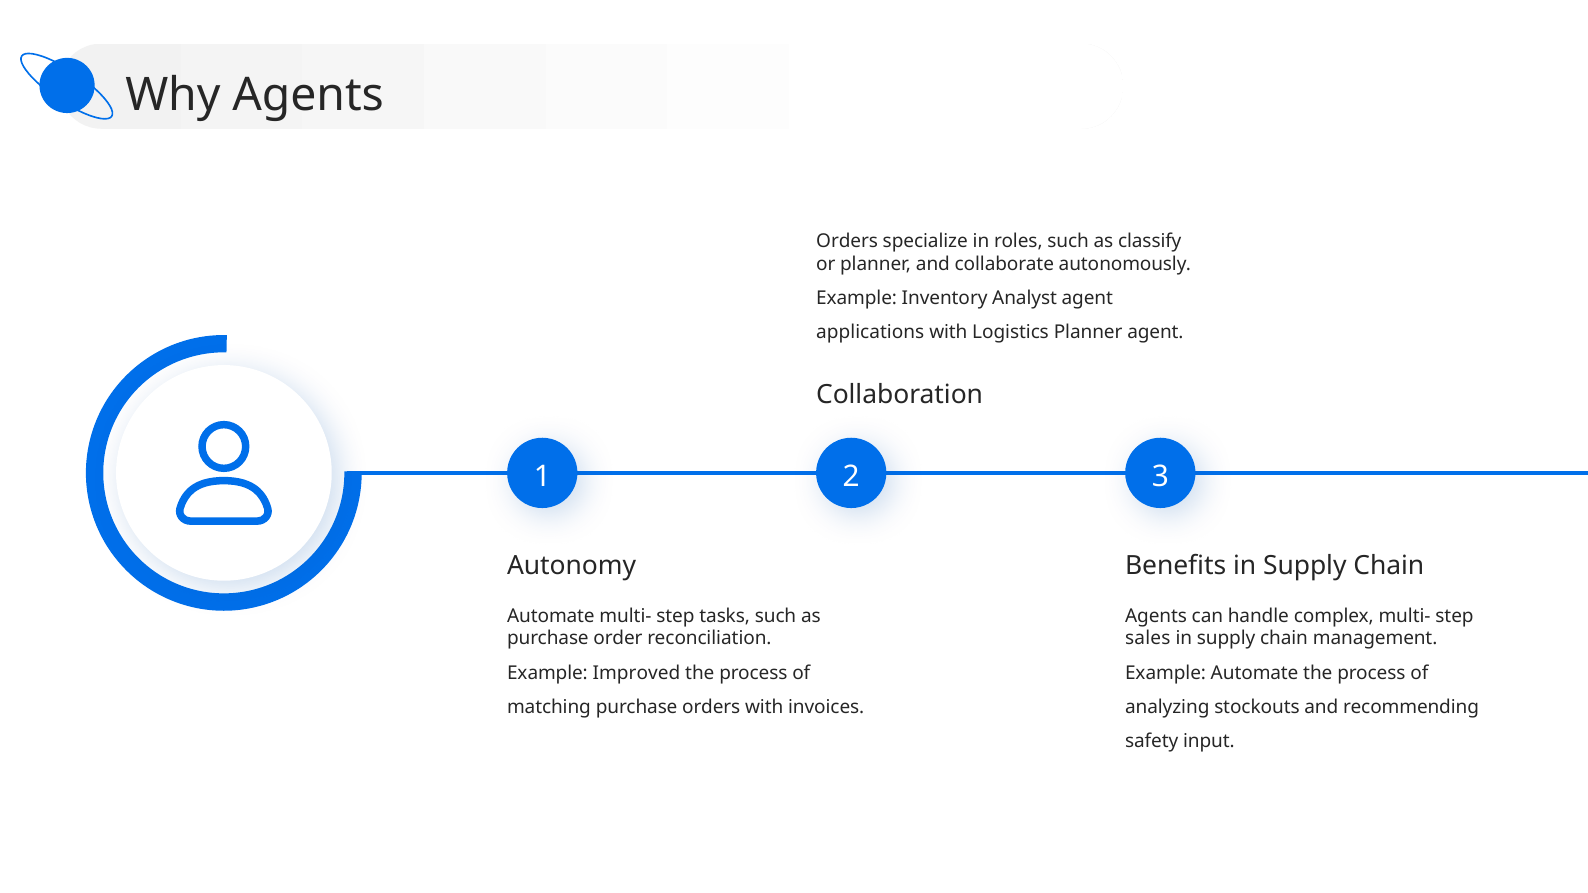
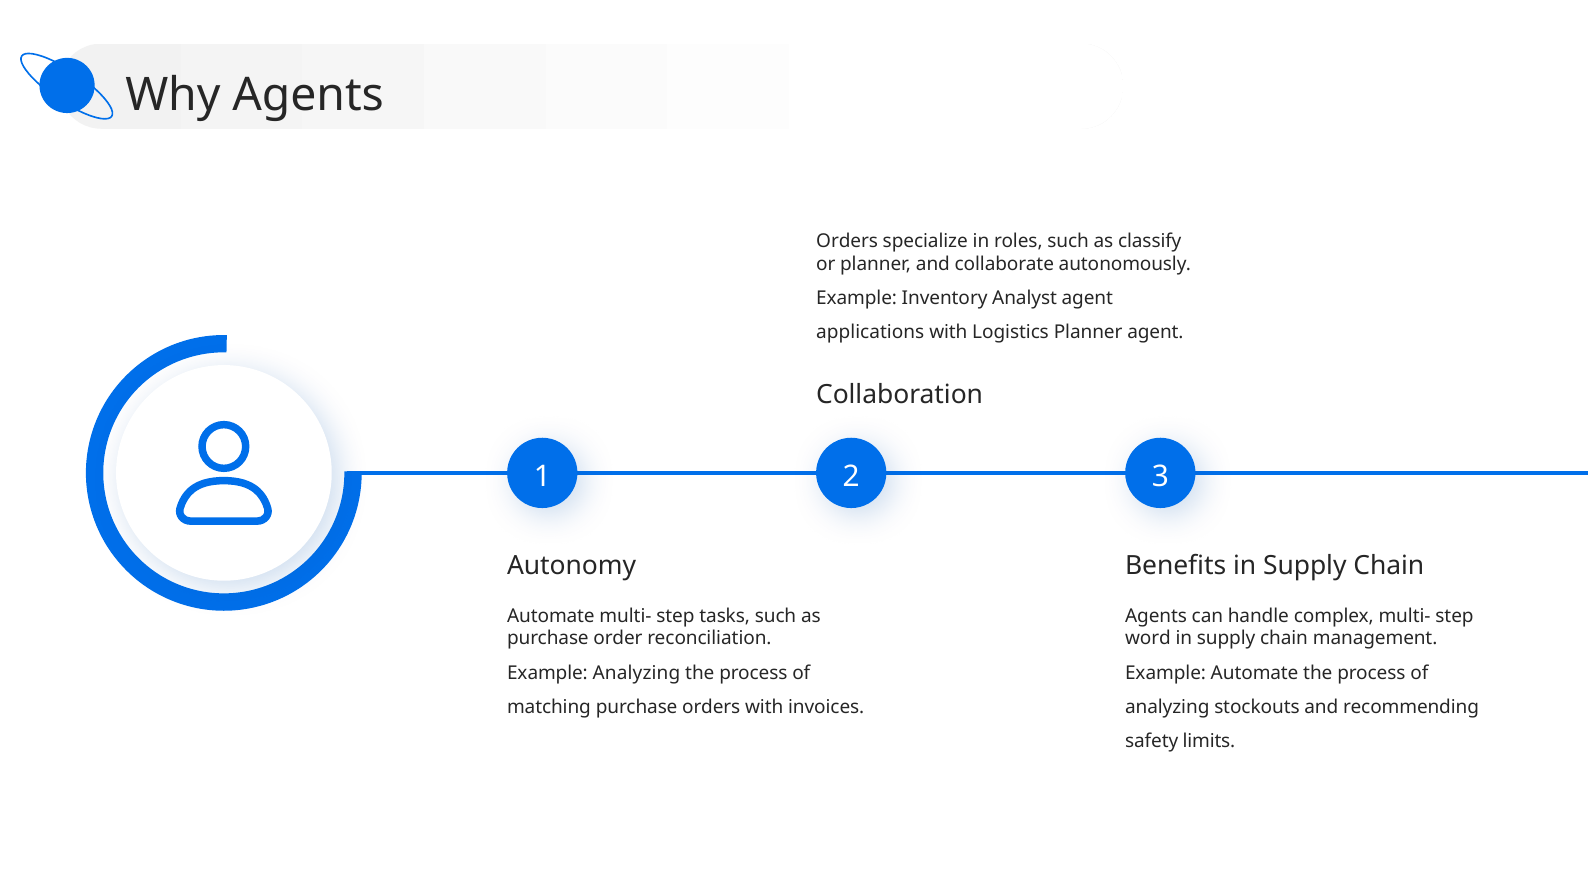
sales: sales -> word
Example Improved: Improved -> Analyzing
input: input -> limits
